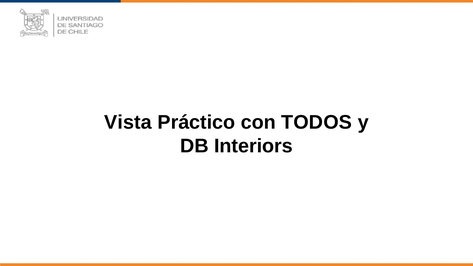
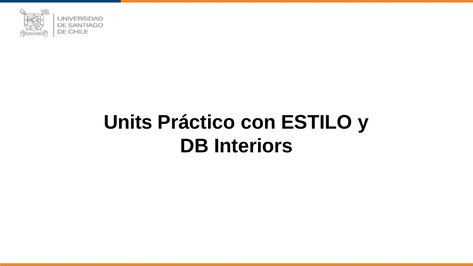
Vista: Vista -> Units
TODOS: TODOS -> ESTILO
